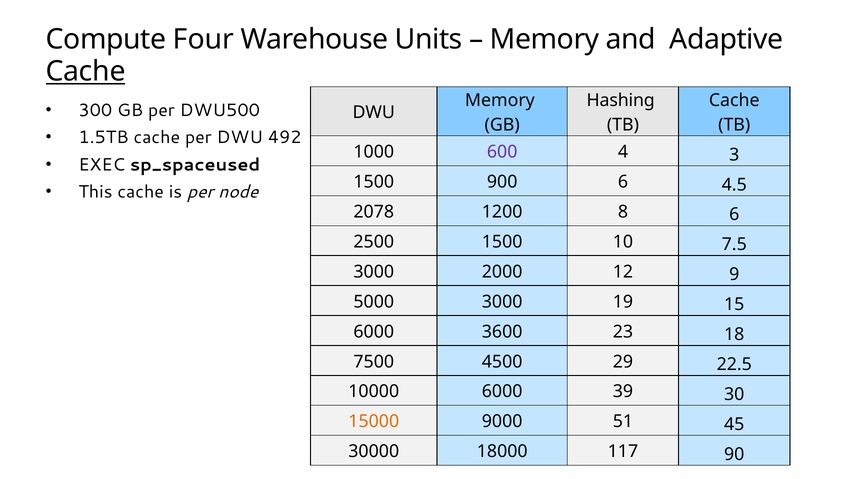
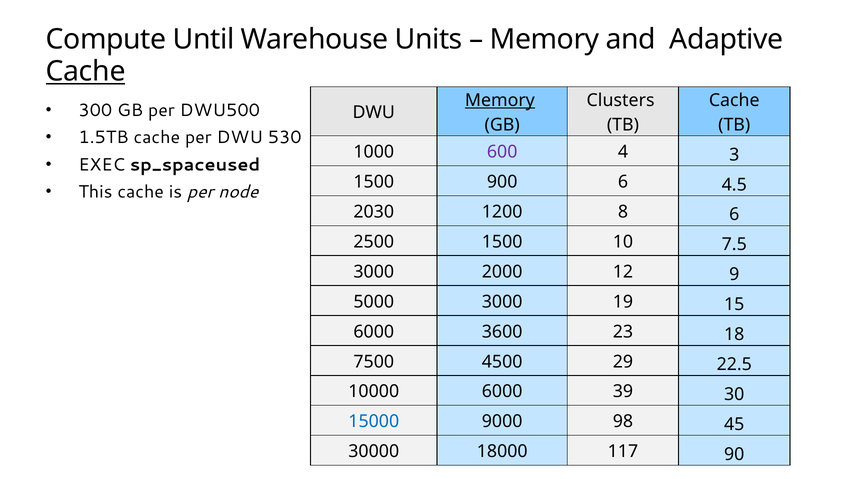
Four: Four -> Until
Memory at (500, 100) underline: none -> present
Hashing: Hashing -> Clusters
492: 492 -> 530
2078: 2078 -> 2030
15000 colour: orange -> blue
51: 51 -> 98
